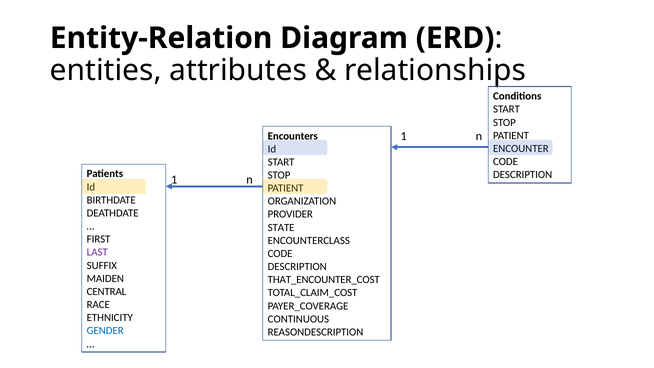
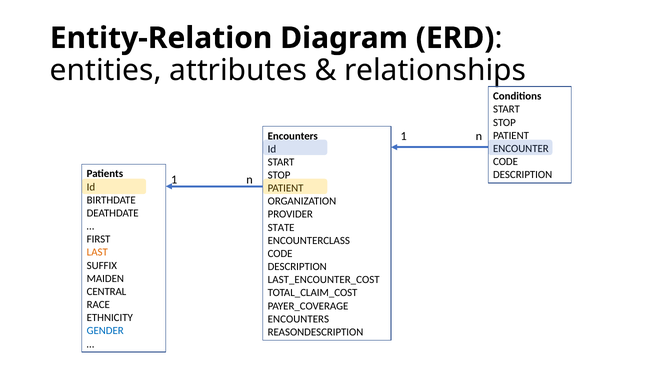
LAST colour: purple -> orange
THAT_ENCOUNTER_COST: THAT_ENCOUNTER_COST -> LAST_ENCOUNTER_COST
CONTINUOUS at (298, 319): CONTINUOUS -> ENCOUNTERS
